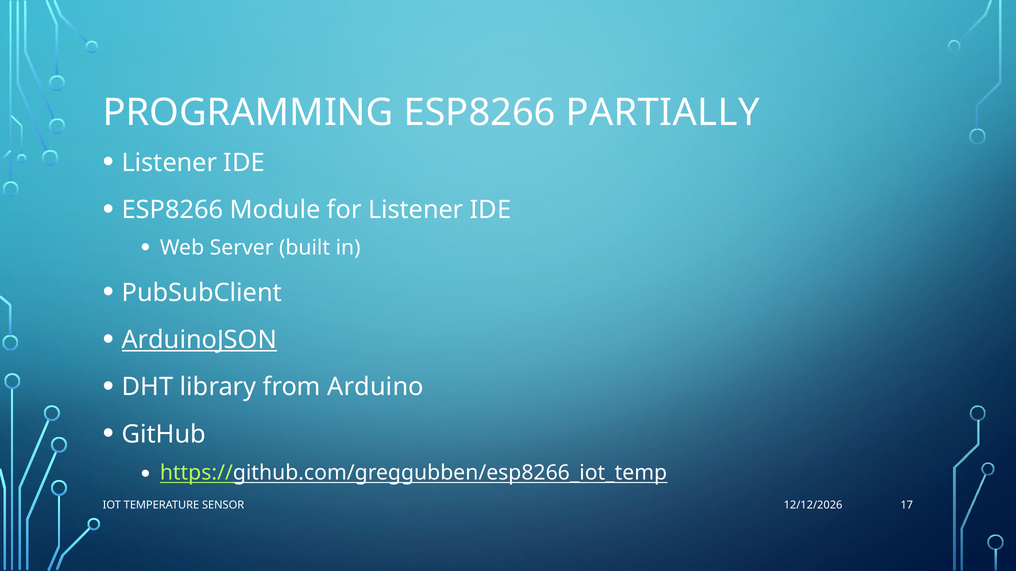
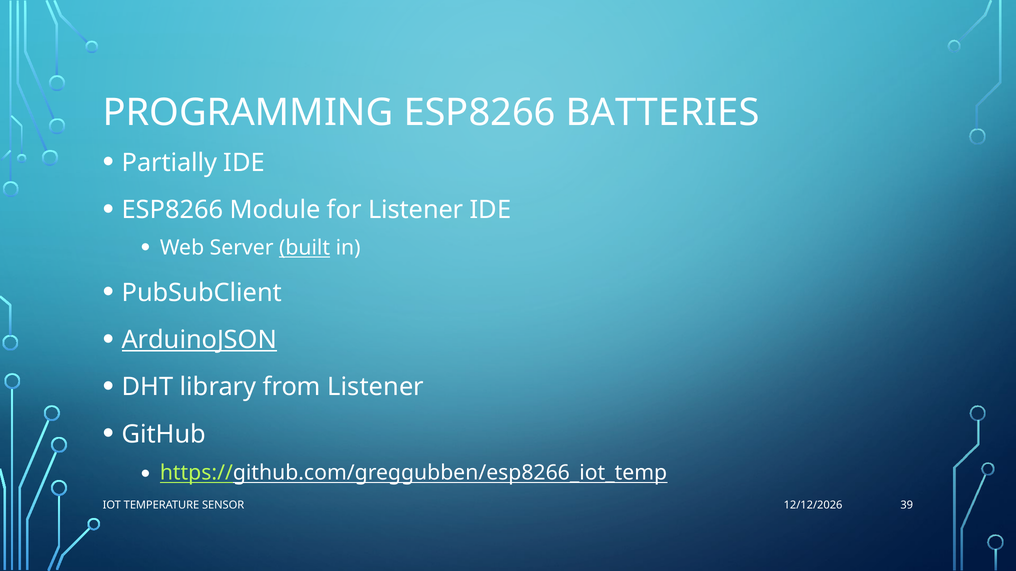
PARTIALLY: PARTIALLY -> BATTERIES
Listener at (169, 163): Listener -> Partially
built underline: none -> present
from Arduino: Arduino -> Listener
17: 17 -> 39
